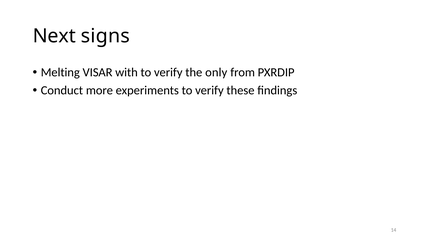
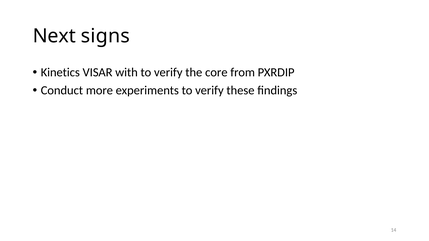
Melting: Melting -> Kinetics
only: only -> core
